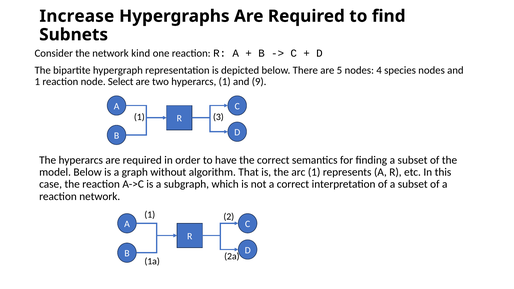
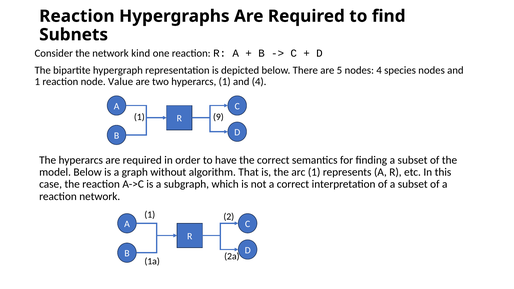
Increase at (77, 16): Increase -> Reaction
Select: Select -> Value
and 9: 9 -> 4
3: 3 -> 9
